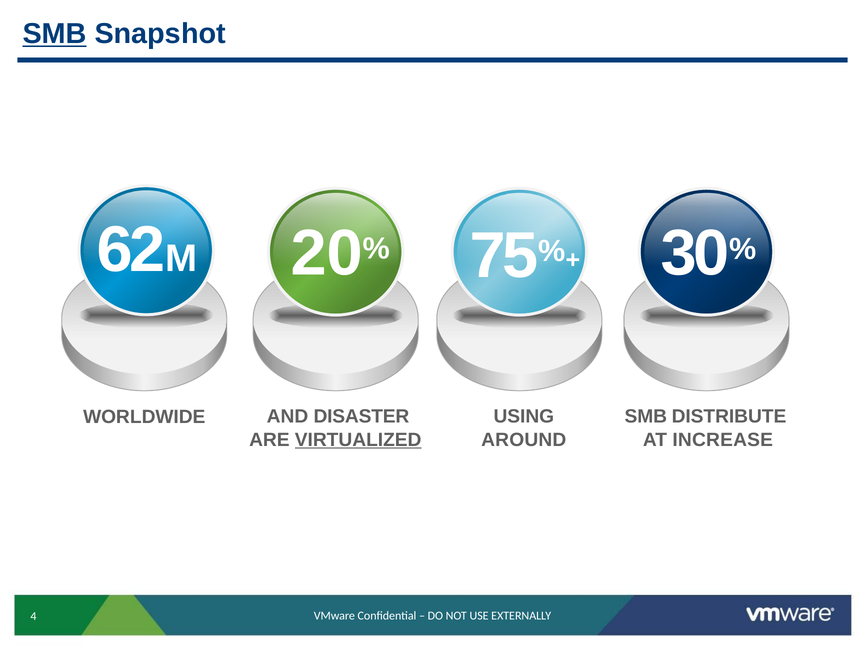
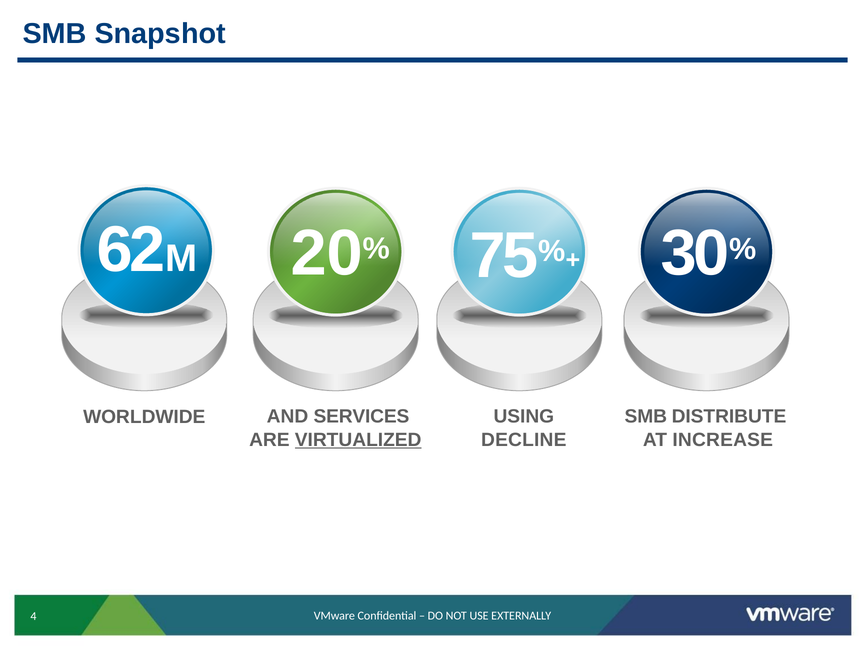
SMB at (55, 34) underline: present -> none
DISASTER: DISASTER -> SERVICES
AROUND: AROUND -> DECLINE
